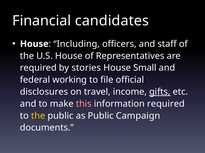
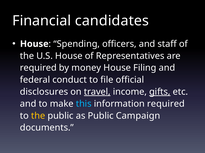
Including: Including -> Spending
stories: stories -> money
Small: Small -> Filing
working: working -> conduct
travel underline: none -> present
this colour: pink -> light blue
